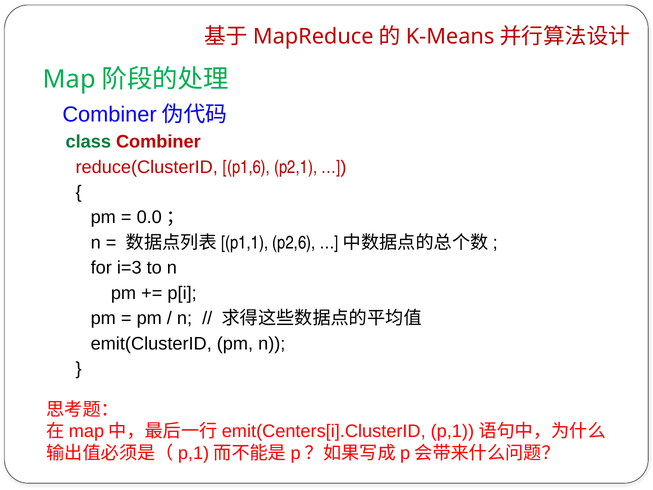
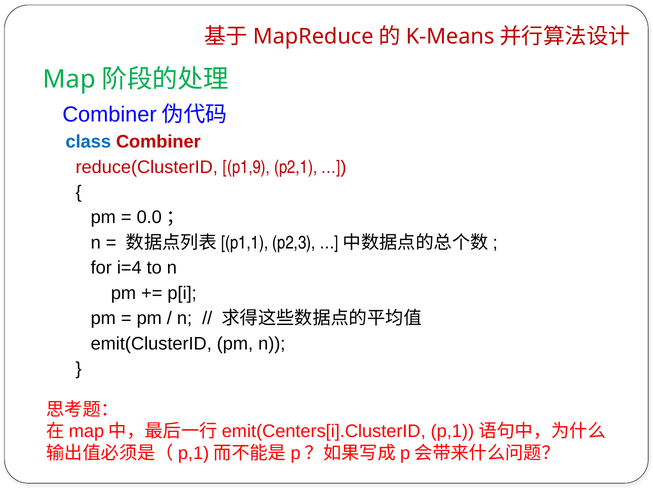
class colour: green -> blue
p1,6: p1,6 -> p1,9
p2,6: p2,6 -> p2,3
i=3: i=3 -> i=4
